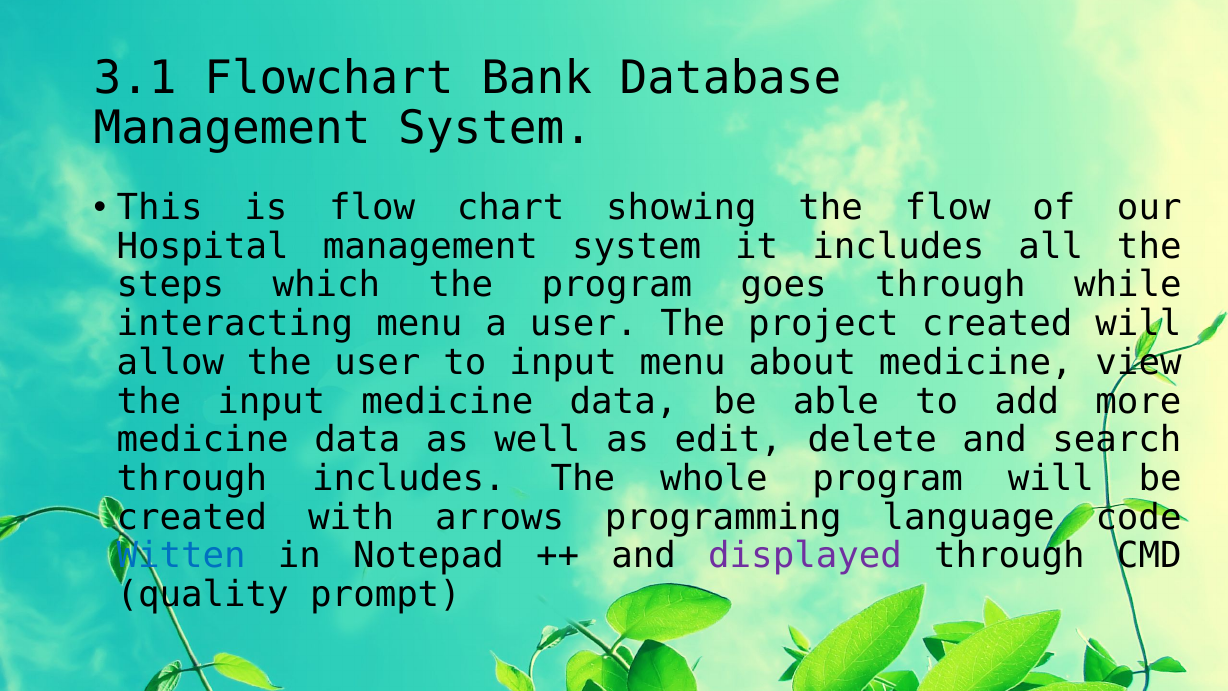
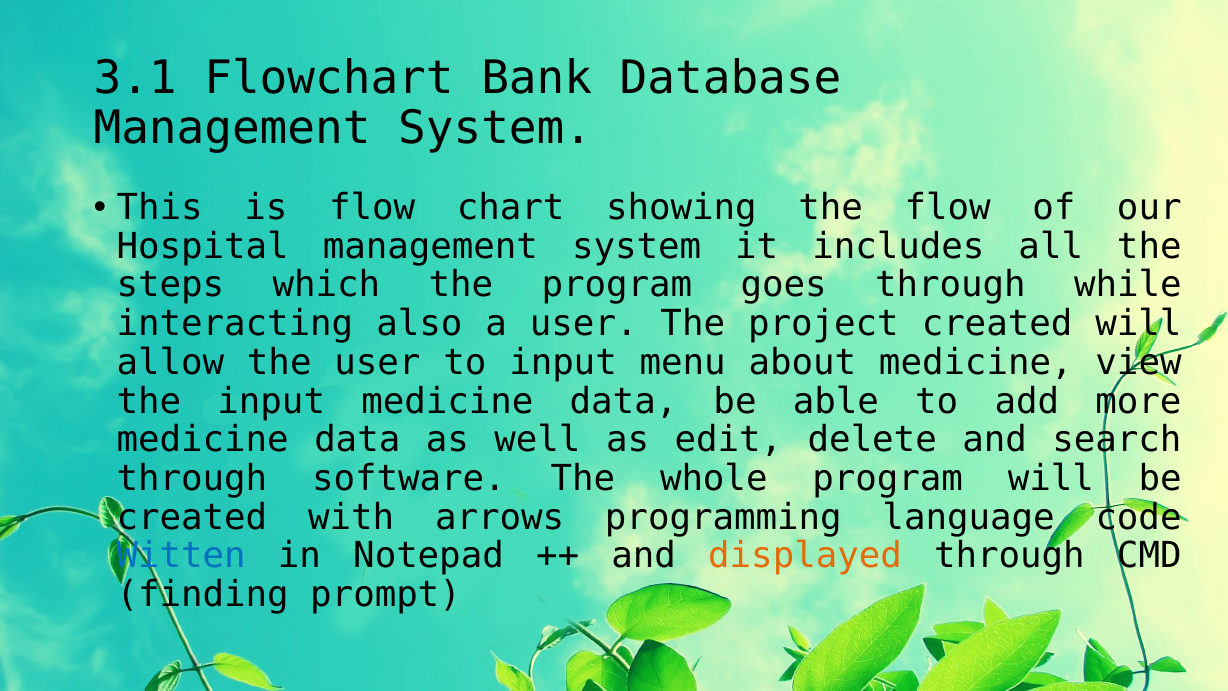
interacting menu: menu -> also
through includes: includes -> software
displayed colour: purple -> orange
quality: quality -> finding
